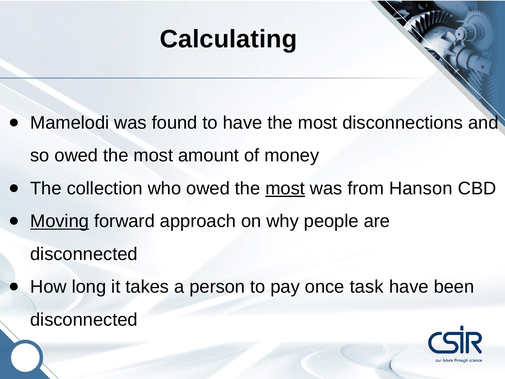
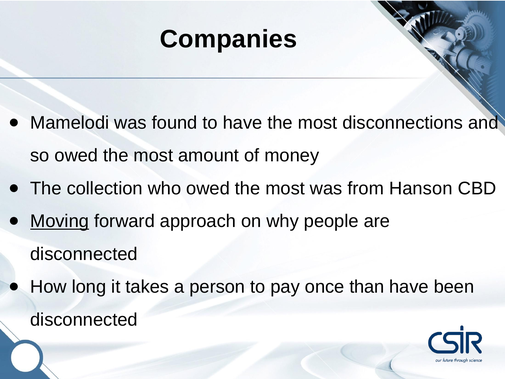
Calculating: Calculating -> Companies
most at (285, 188) underline: present -> none
task: task -> than
